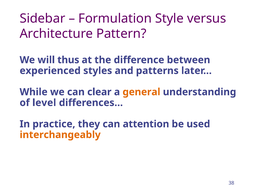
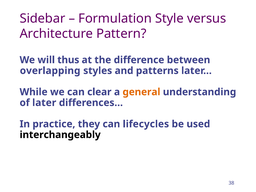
experienced: experienced -> overlapping
level: level -> later
attention: attention -> lifecycles
interchangeably colour: orange -> black
